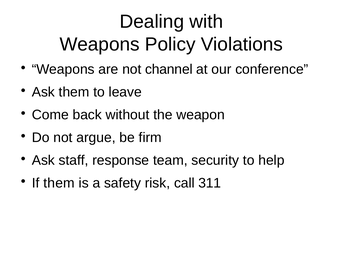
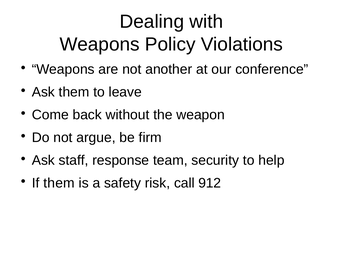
channel: channel -> another
311: 311 -> 912
